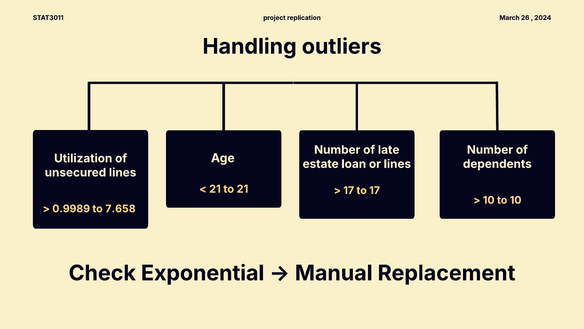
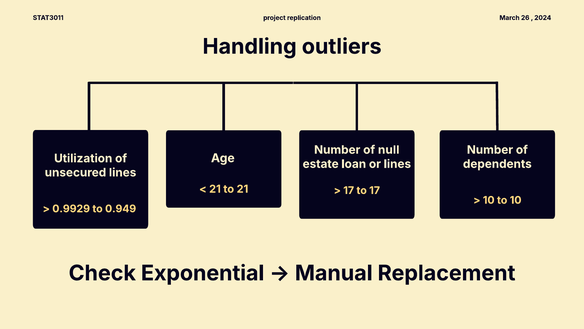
late: late -> null
0.9989: 0.9989 -> 0.9929
7.658: 7.658 -> 0.949
